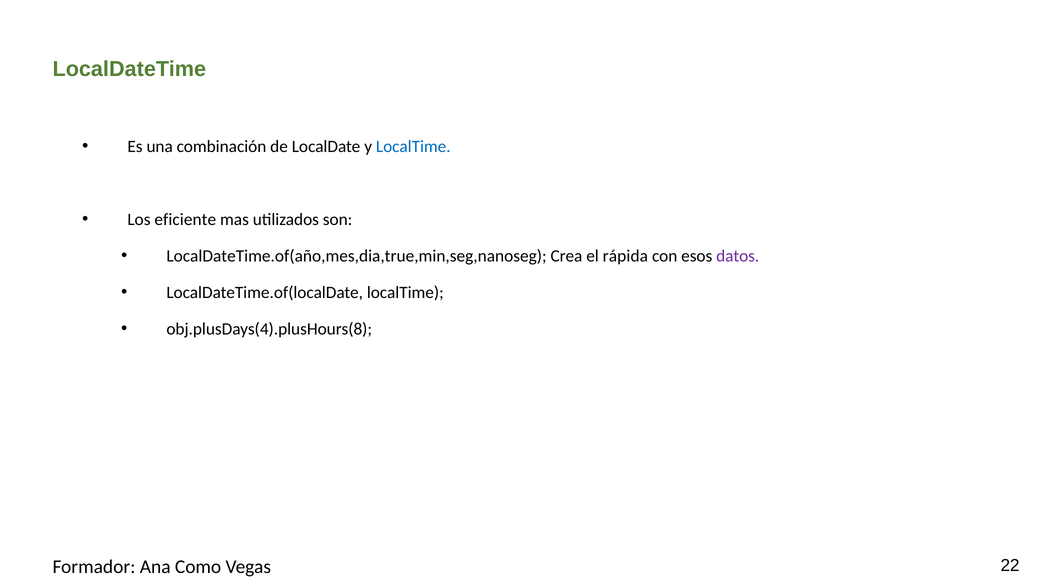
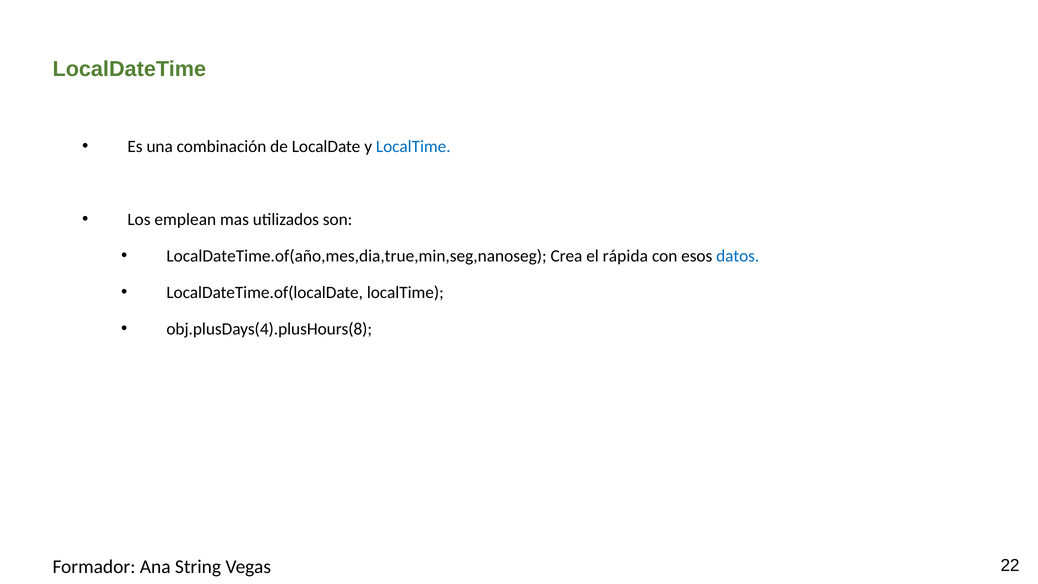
eficiente: eficiente -> emplean
datos colour: purple -> blue
Como: Como -> String
